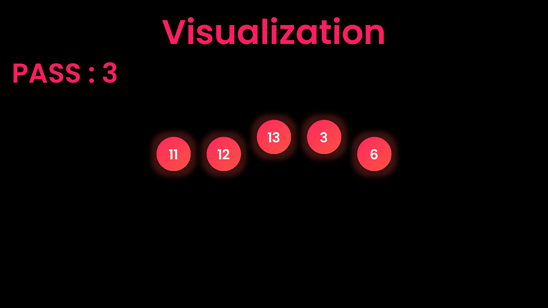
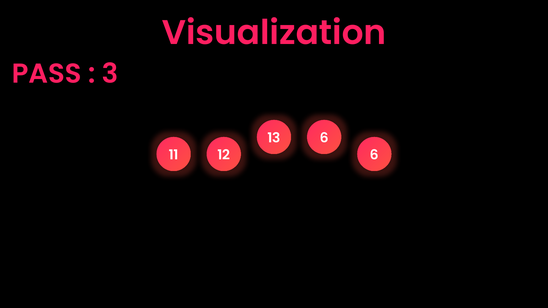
13 3: 3 -> 6
